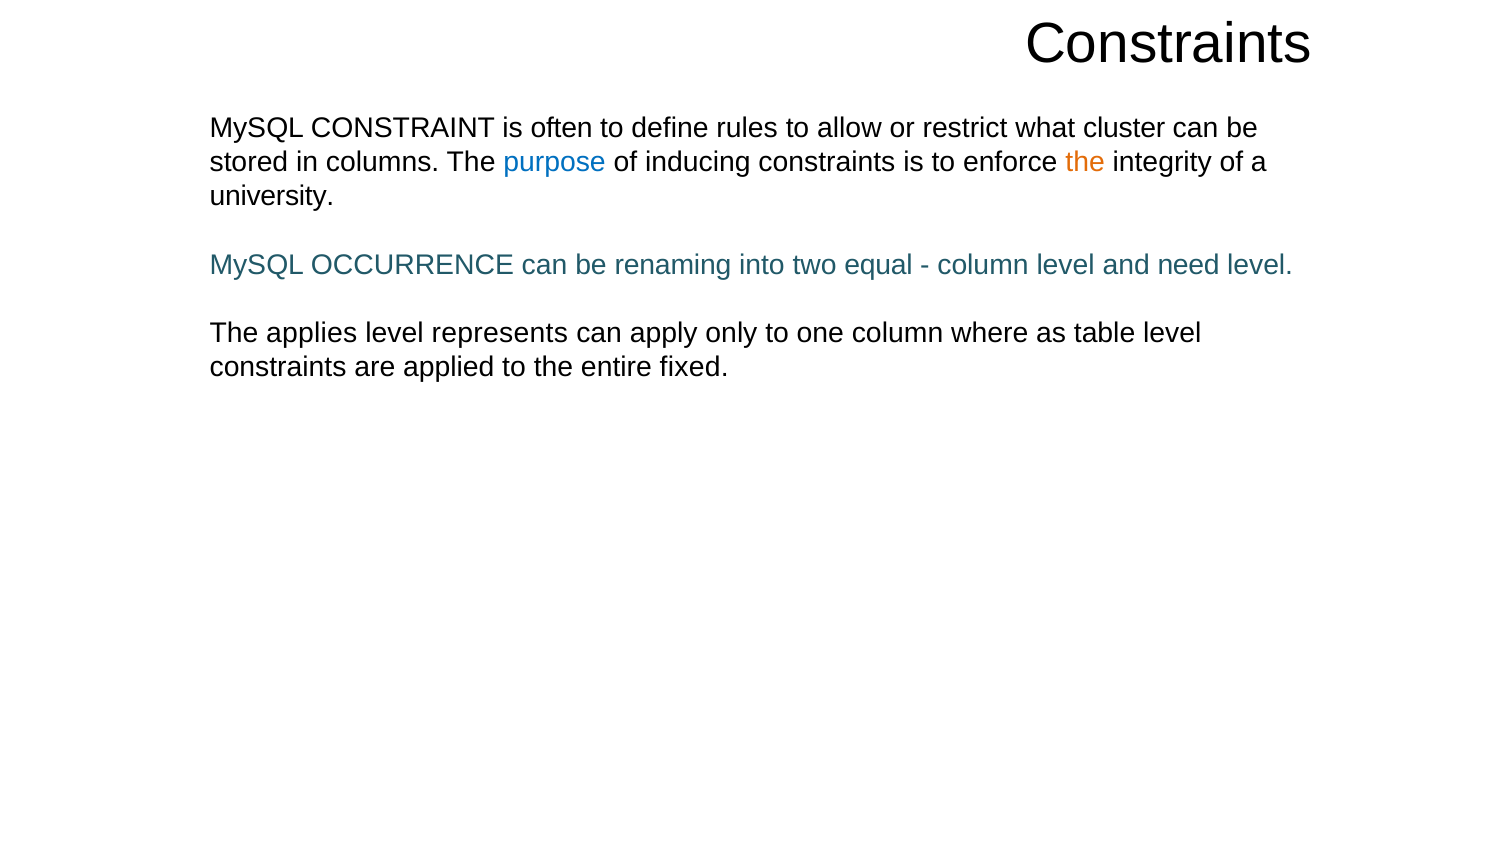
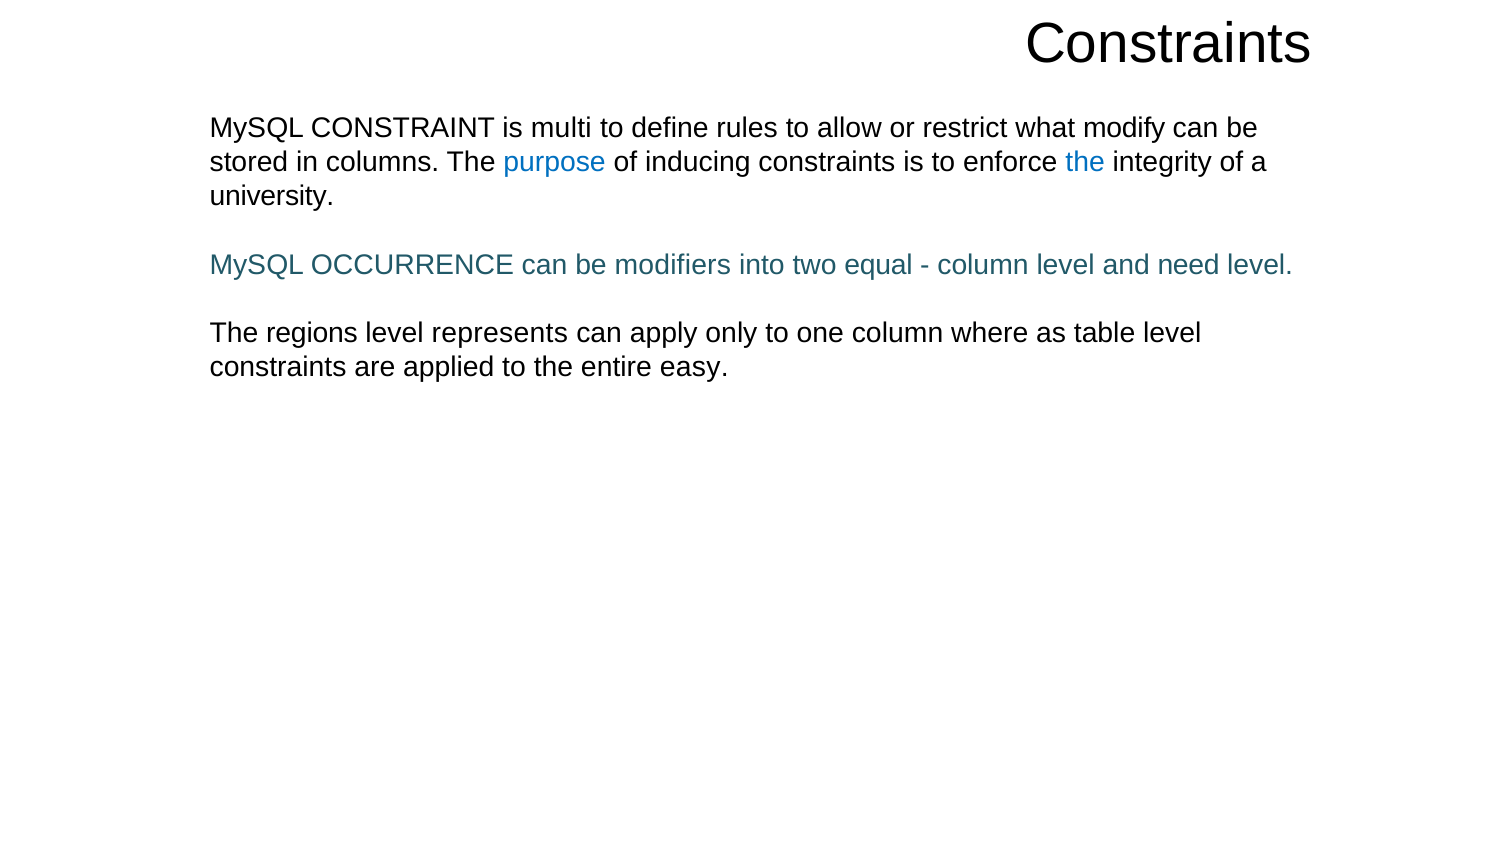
often: often -> multi
cluster: cluster -> modify
the at (1085, 163) colour: orange -> blue
renaming: renaming -> modifiers
applies: applies -> regions
fixed: fixed -> easy
